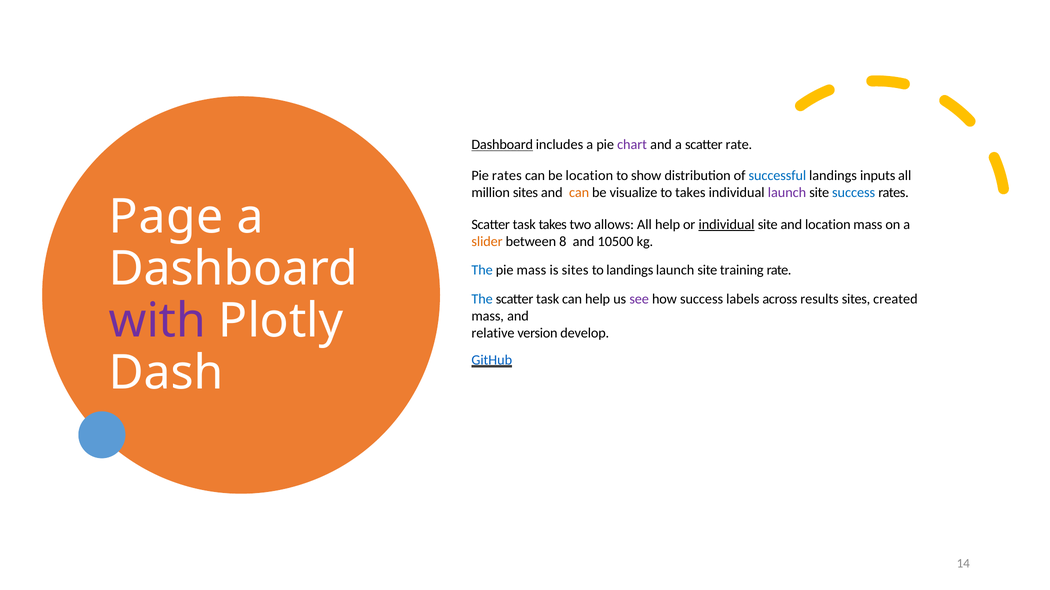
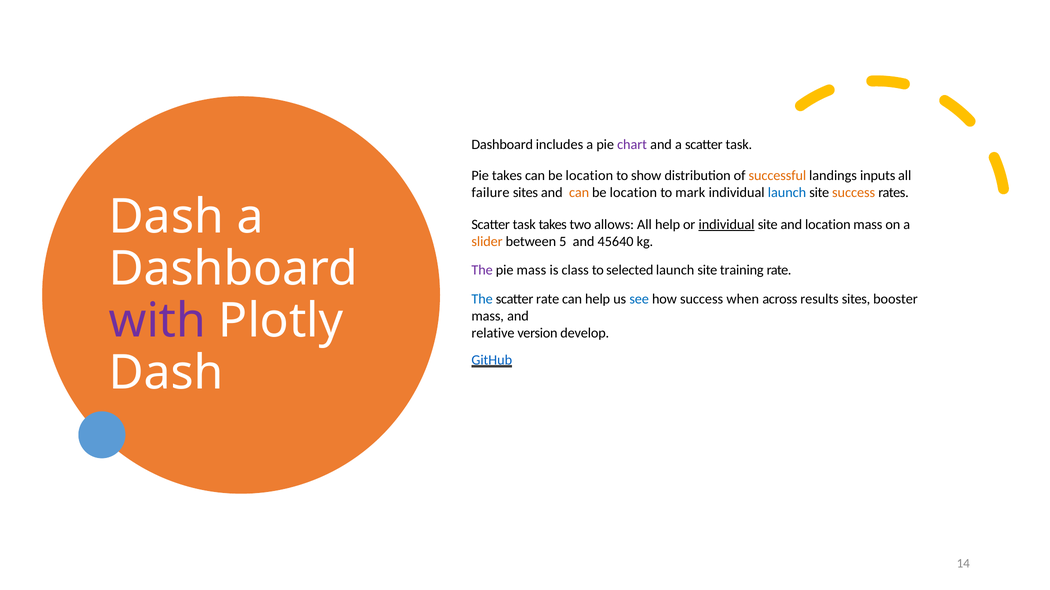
Dashboard at (502, 145) underline: present -> none
a scatter rate: rate -> task
Pie rates: rates -> takes
successful colour: blue -> orange
million: million -> failure
visualize at (634, 193): visualize -> location
to takes: takes -> mark
launch at (787, 193) colour: purple -> blue
success at (854, 193) colour: blue -> orange
Page at (166, 217): Page -> Dash
8: 8 -> 5
10500: 10500 -> 45640
The at (482, 270) colour: blue -> purple
is sites: sites -> class
to landings: landings -> selected
task at (548, 299): task -> rate
see colour: purple -> blue
labels: labels -> when
created: created -> booster
